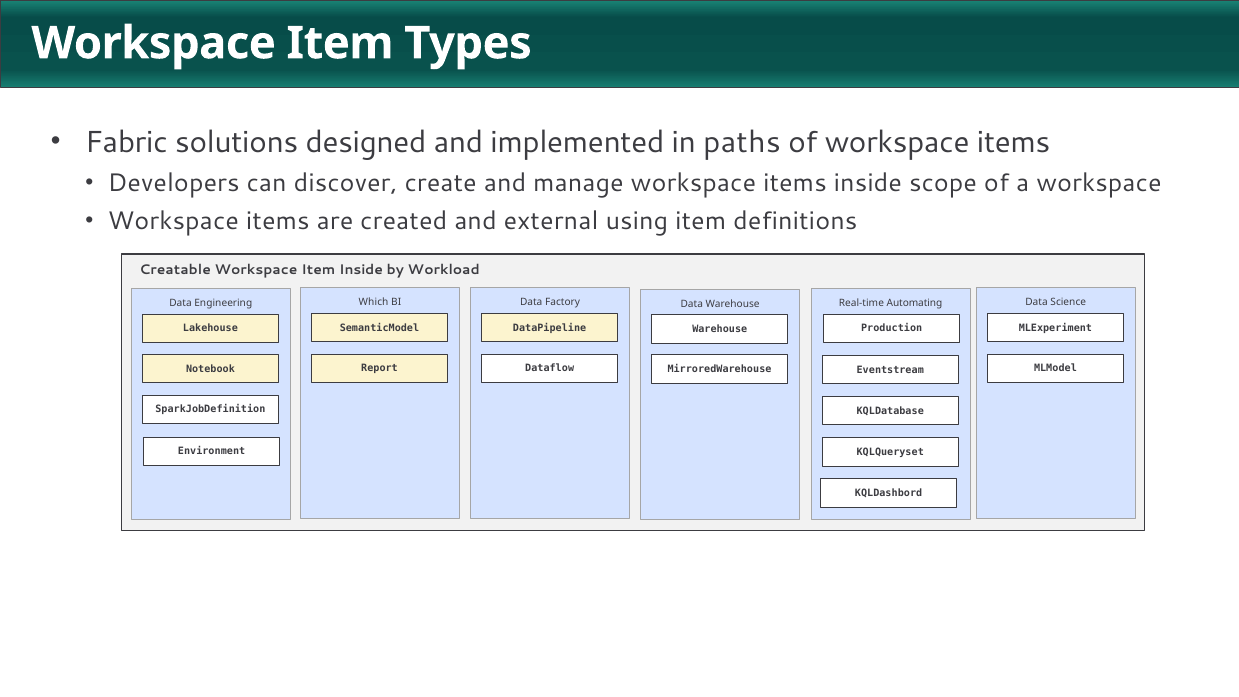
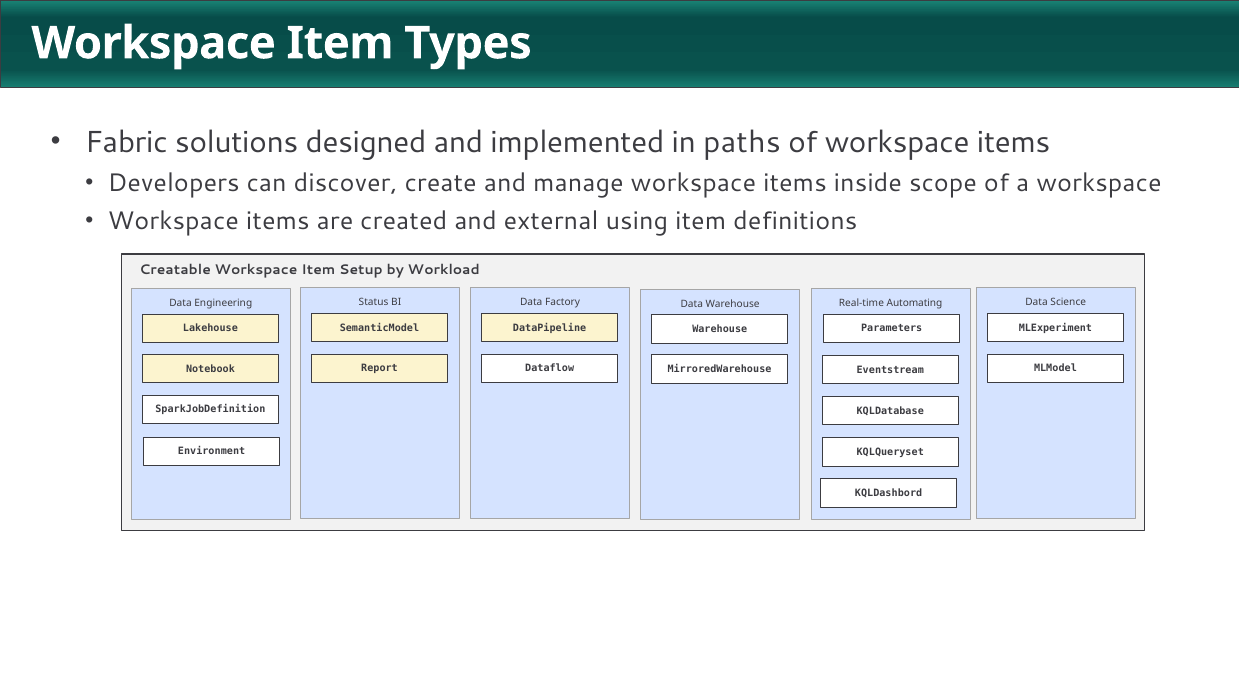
Item Inside: Inside -> Setup
Which: Which -> Status
Production: Production -> Parameters
